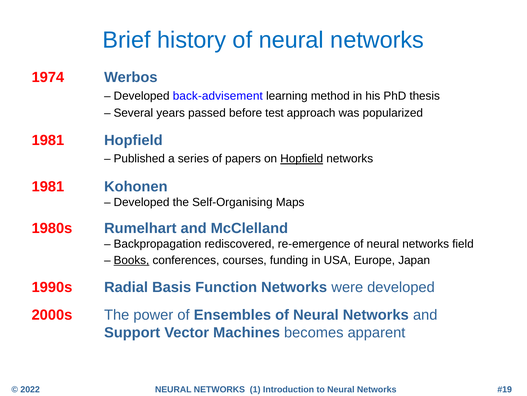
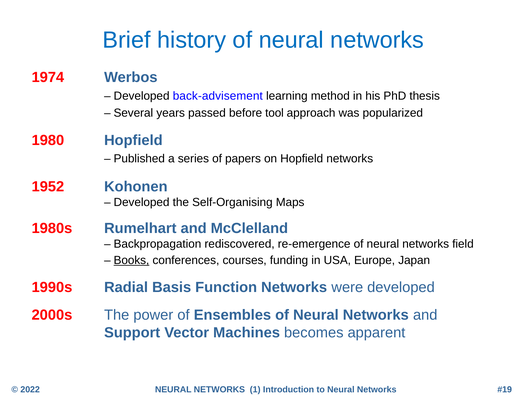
test: test -> tool
1981 at (48, 140): 1981 -> 1980
Hopfield at (302, 158) underline: present -> none
1981 at (48, 186): 1981 -> 1952
